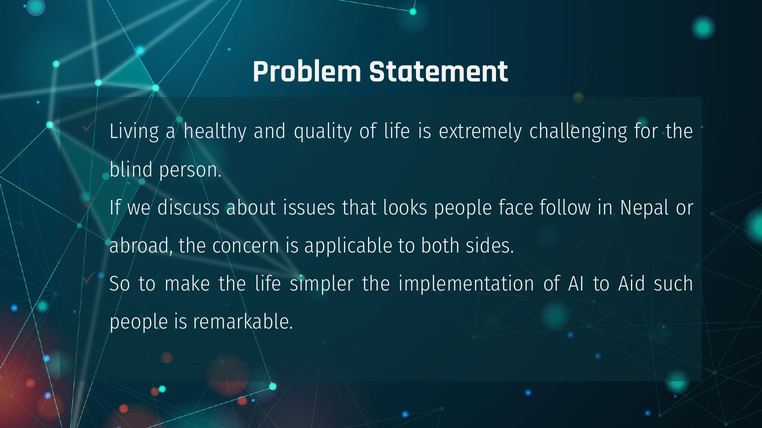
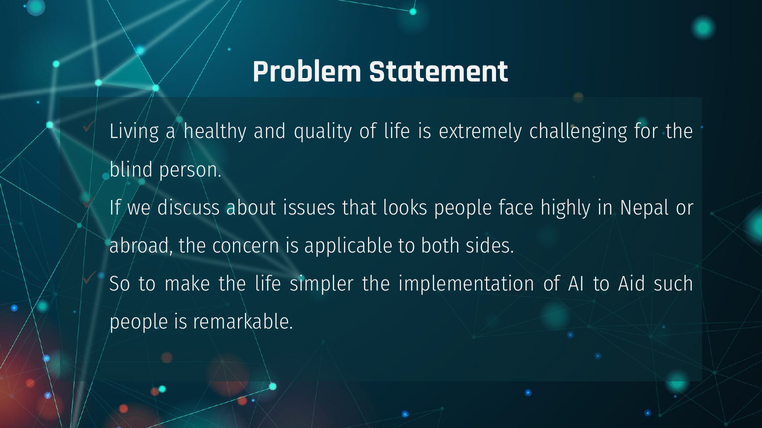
follow: follow -> highly
